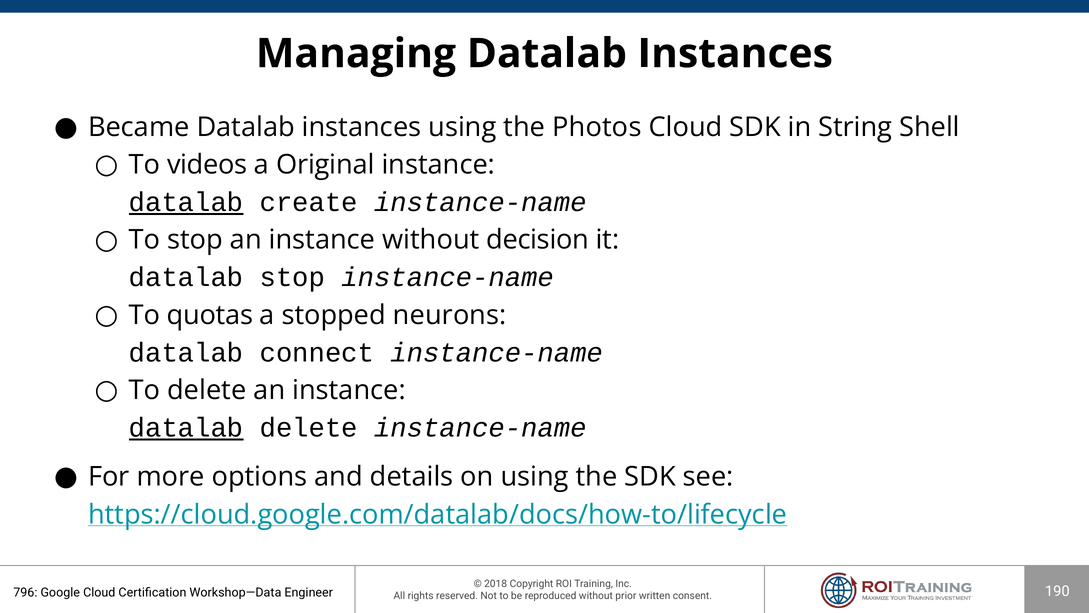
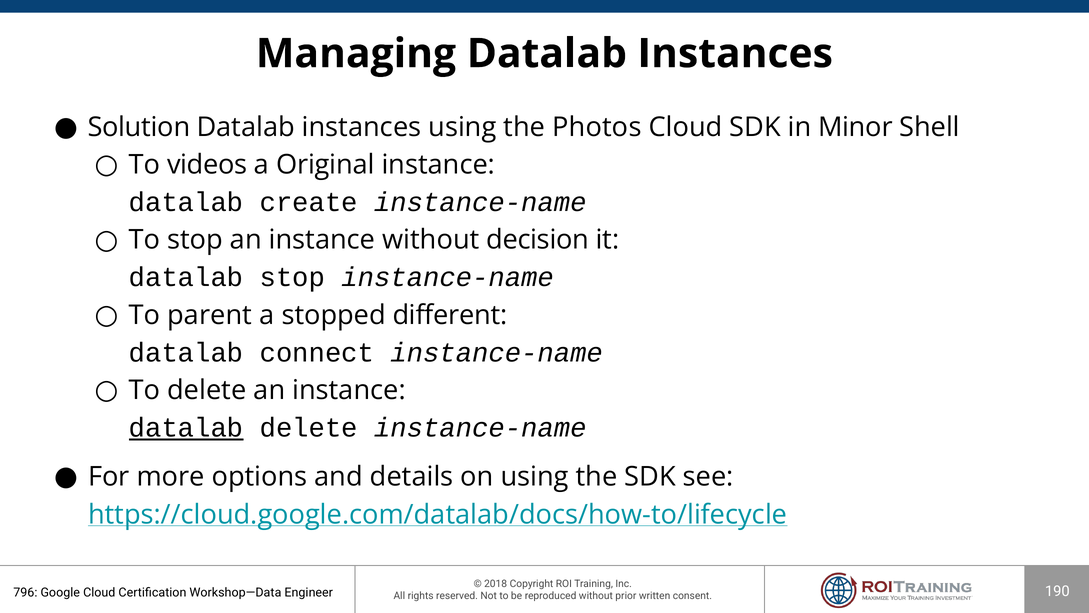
Became: Became -> Solution
String: String -> Minor
datalab at (186, 202) underline: present -> none
quotas: quotas -> parent
neurons: neurons -> different
